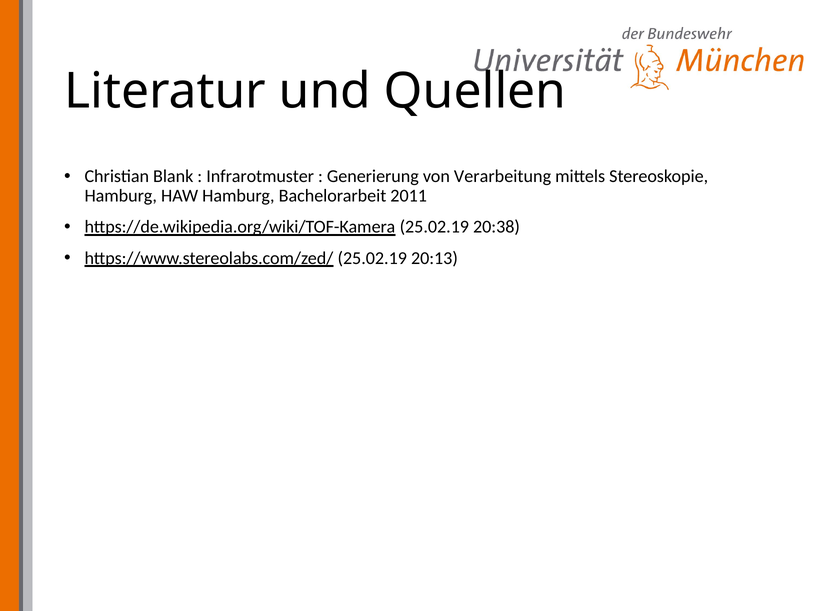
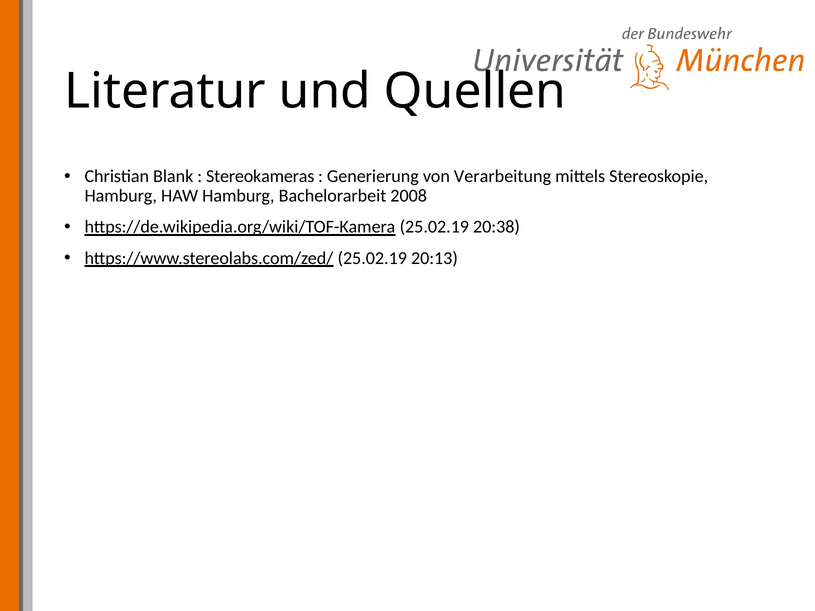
Infrarotmuster: Infrarotmuster -> Stereokameras
2011: 2011 -> 2008
